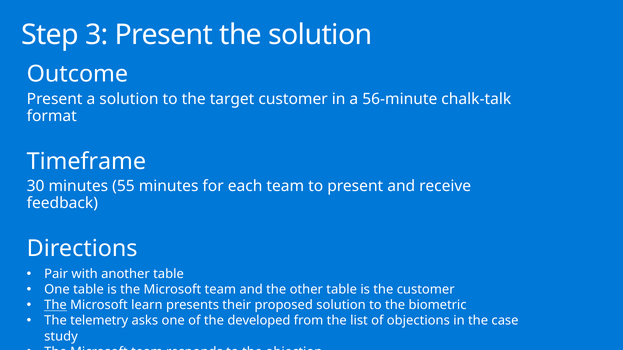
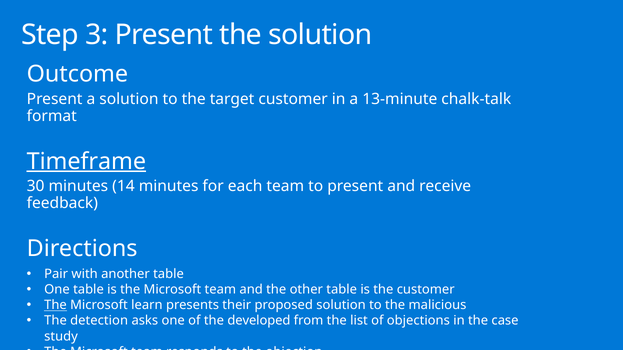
56-minute: 56-minute -> 13-minute
Timeframe underline: none -> present
55: 55 -> 14
biometric: biometric -> malicious
telemetry: telemetry -> detection
